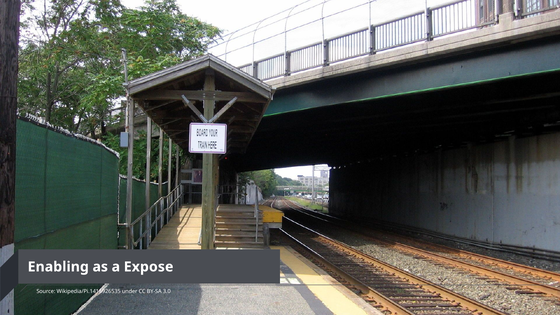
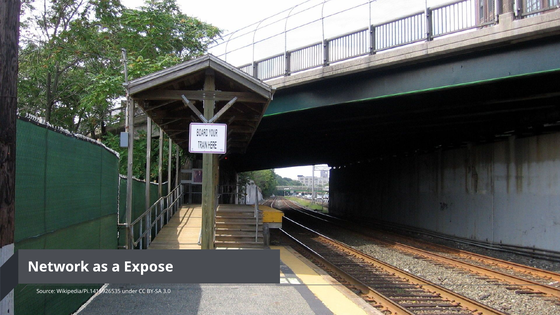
Enabling: Enabling -> Network
